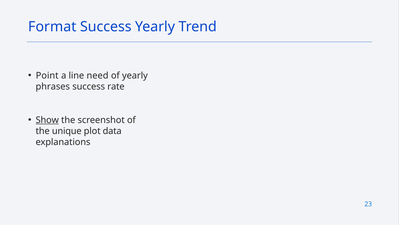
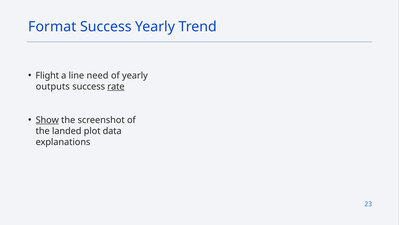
Point: Point -> Flight
phrases: phrases -> outputs
rate underline: none -> present
unique: unique -> landed
